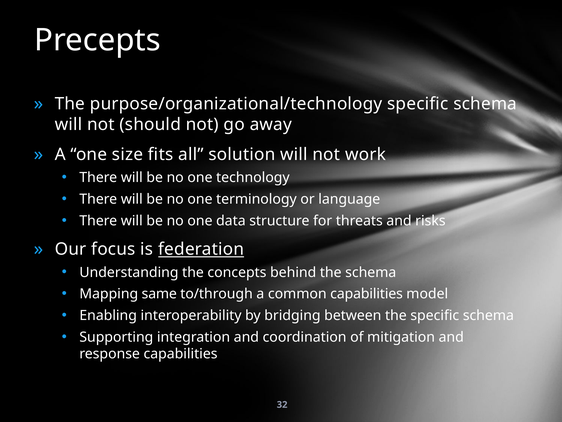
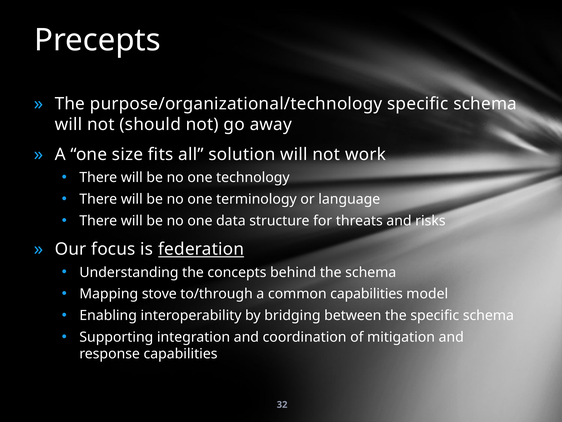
same: same -> stove
